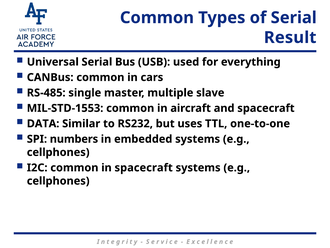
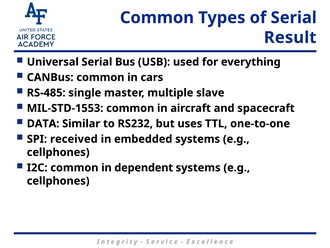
numbers: numbers -> received
in spacecraft: spacecraft -> dependent
